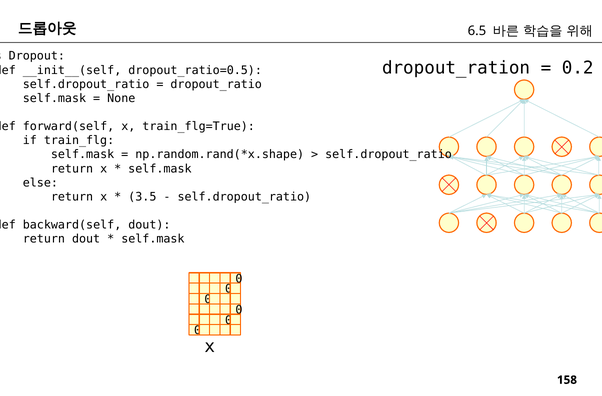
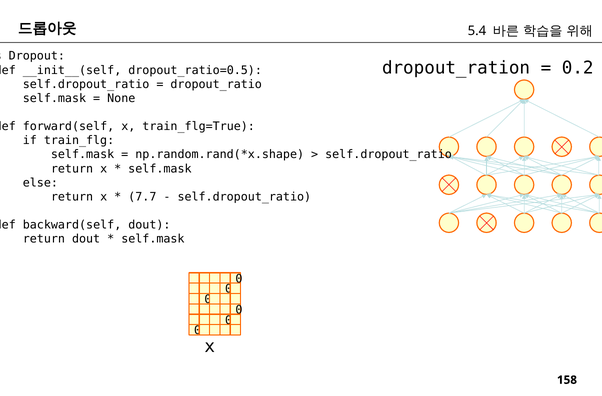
6.5: 6.5 -> 5.4
3.5: 3.5 -> 7.7
